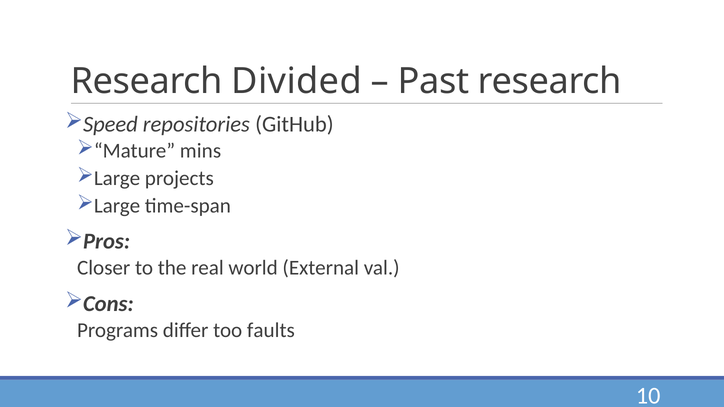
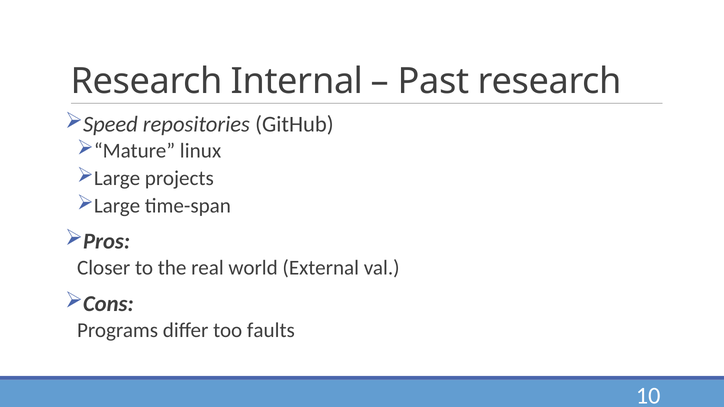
Divided: Divided -> Internal
mins: mins -> linux
